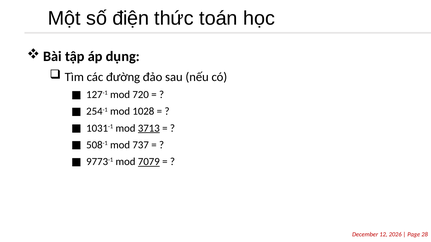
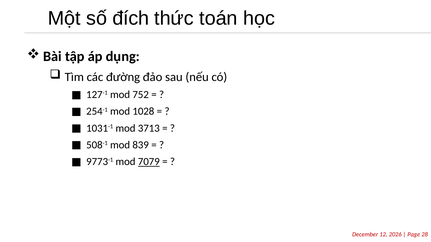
điện: điện -> đích
720: 720 -> 752
3713 underline: present -> none
737: 737 -> 839
